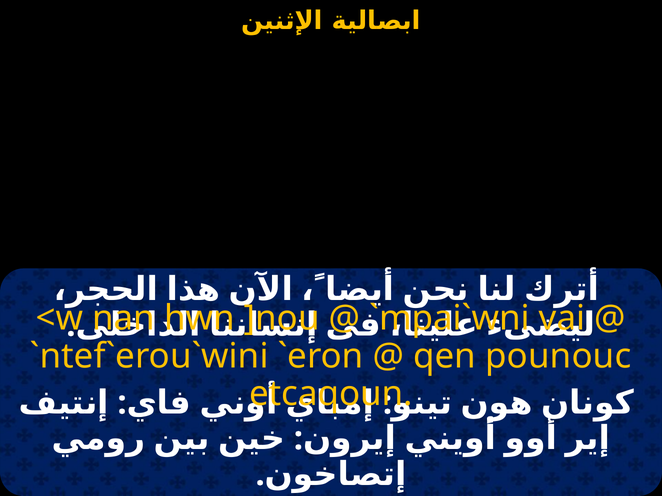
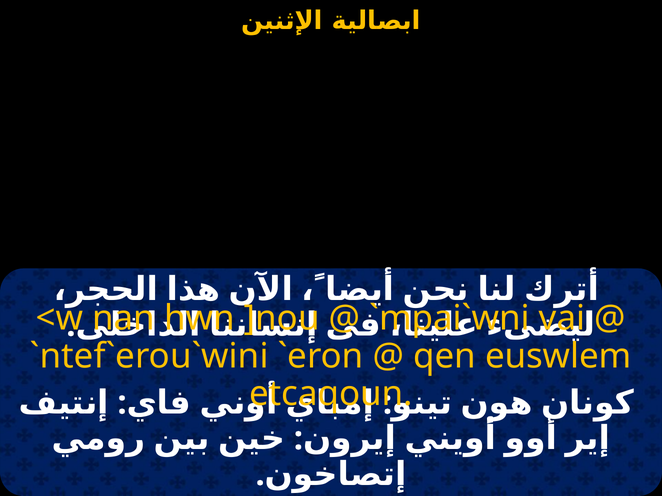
pounouc: pounouc -> euswlem
